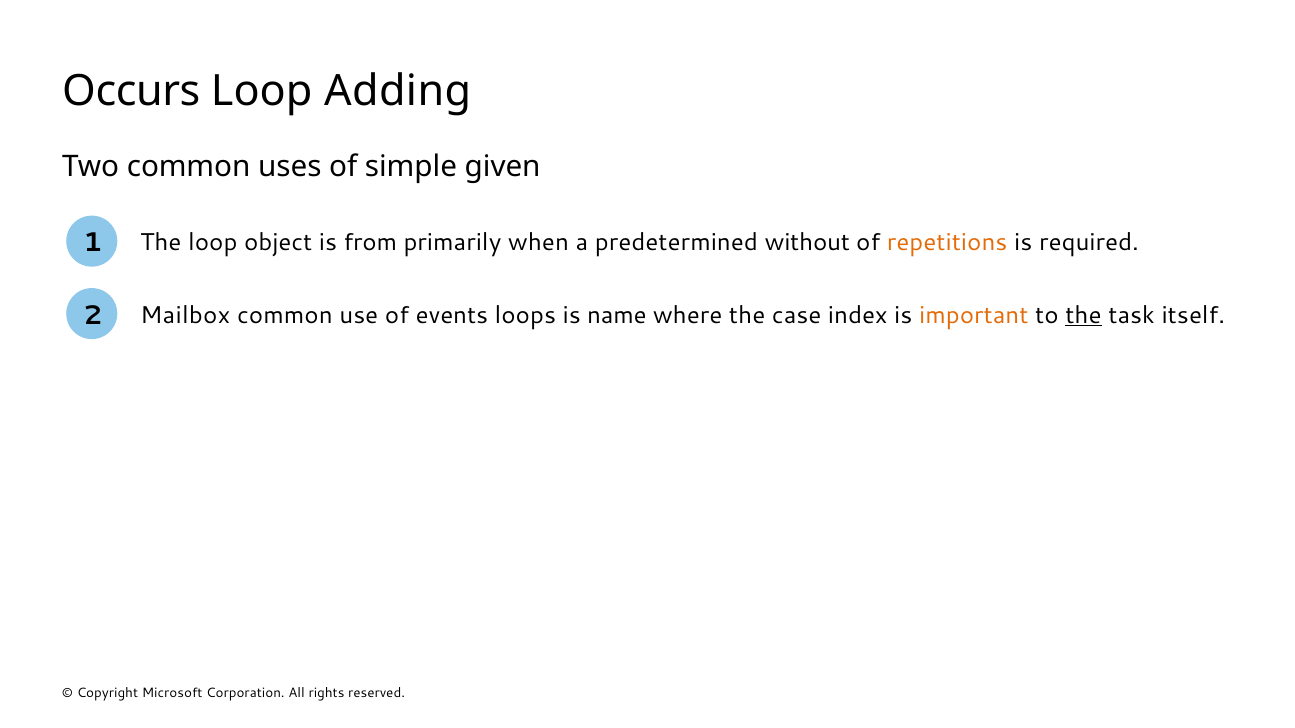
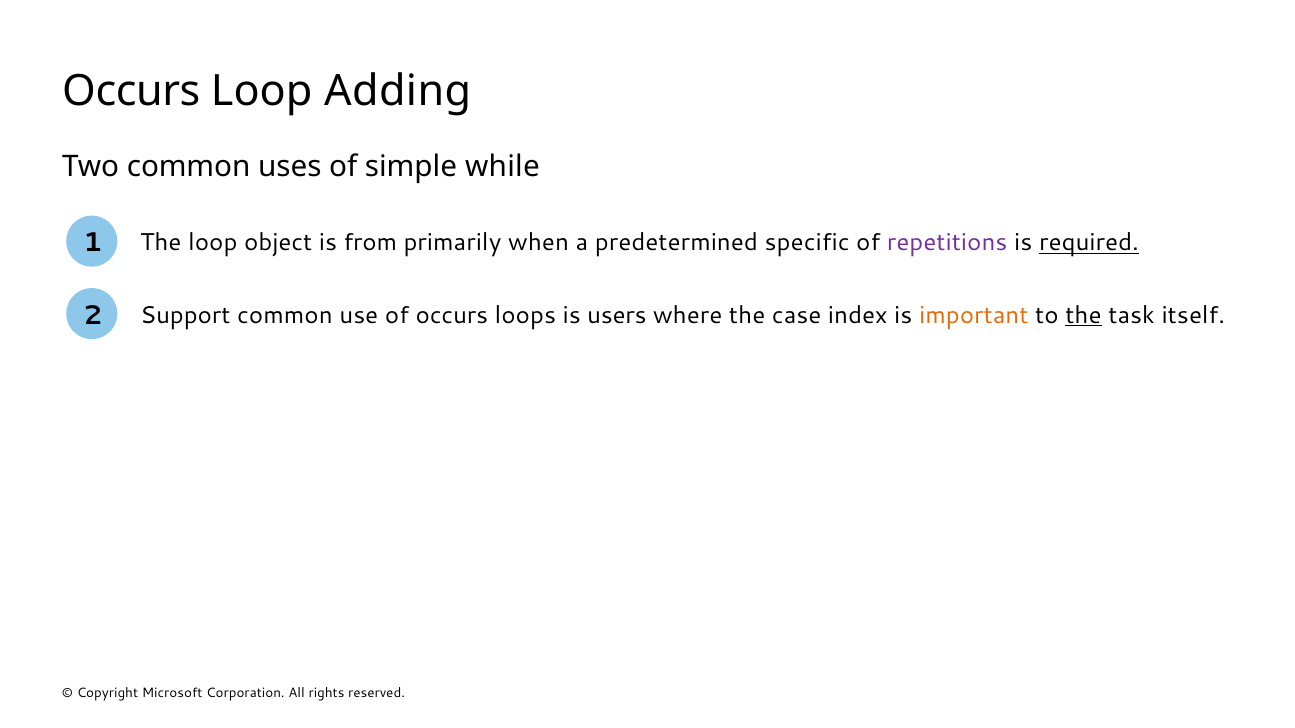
given: given -> while
without: without -> specific
repetitions colour: orange -> purple
required underline: none -> present
Mailbox: Mailbox -> Support
of events: events -> occurs
name: name -> users
